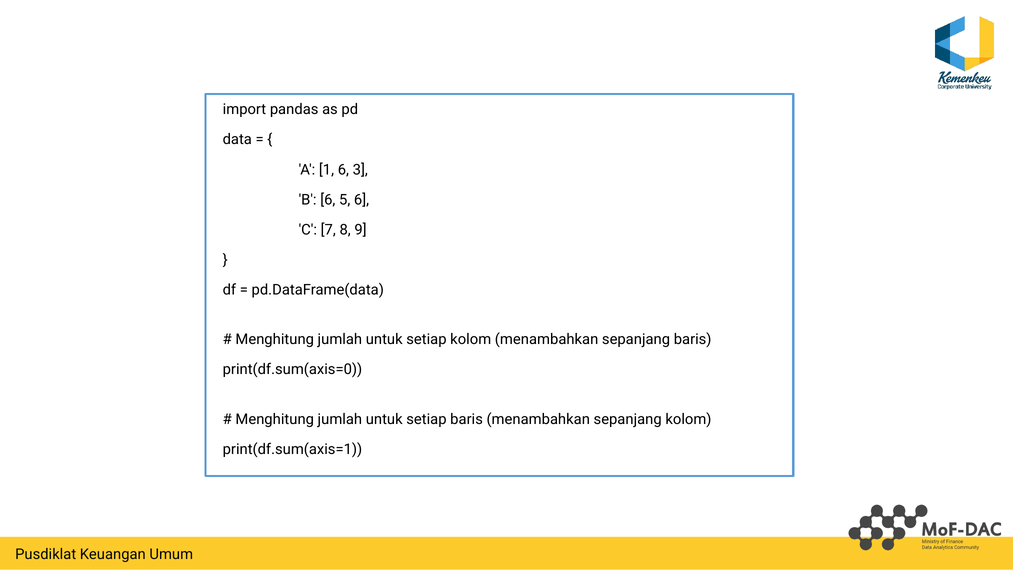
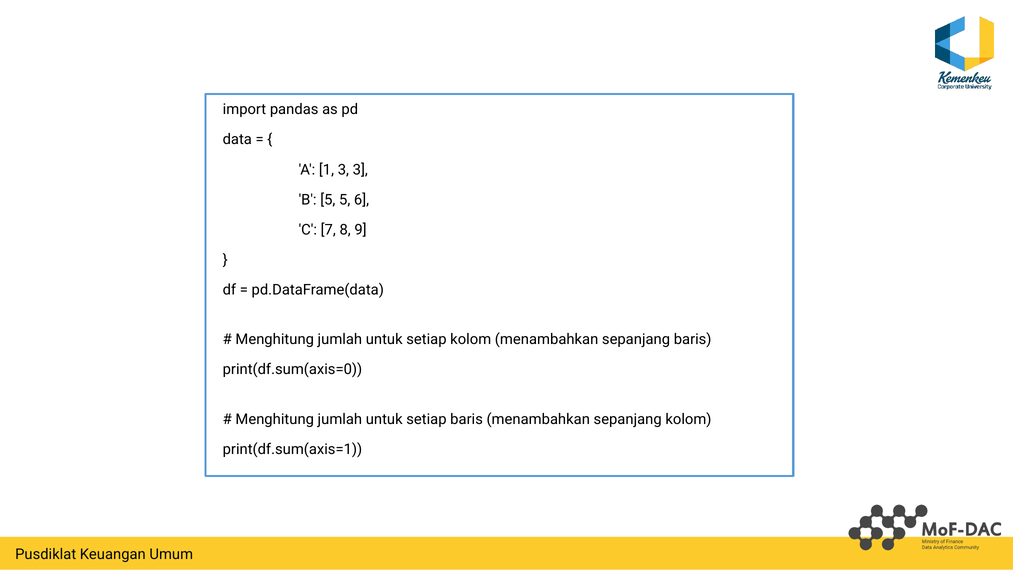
1 6: 6 -> 3
B 6: 6 -> 5
